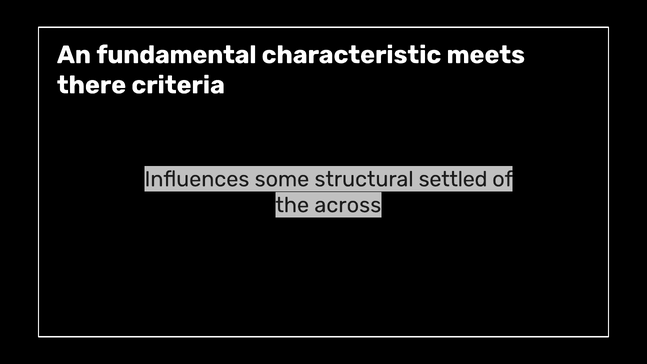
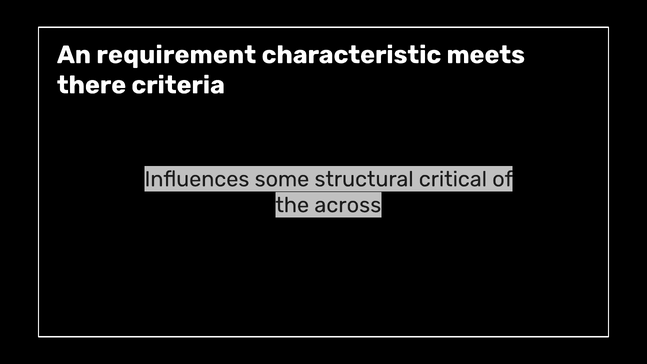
fundamental: fundamental -> requirement
settled: settled -> critical
